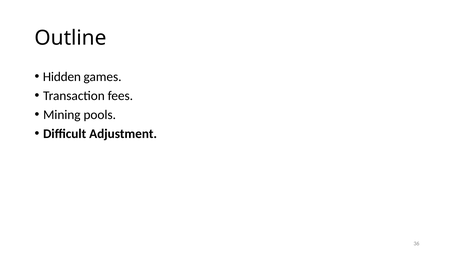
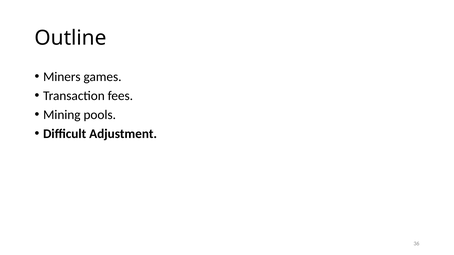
Hidden: Hidden -> Miners
